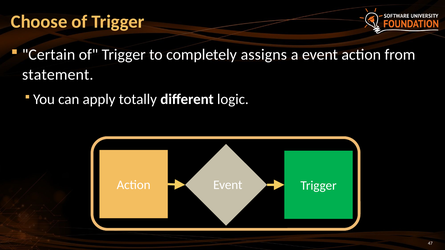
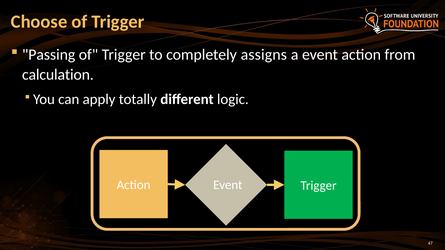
Certain: Certain -> Passing
statement: statement -> calculation
